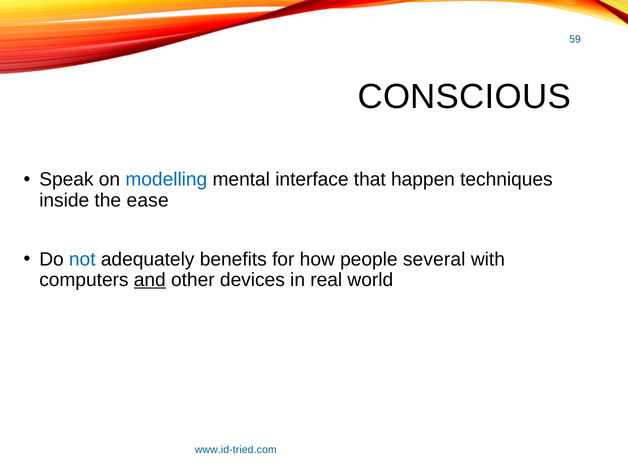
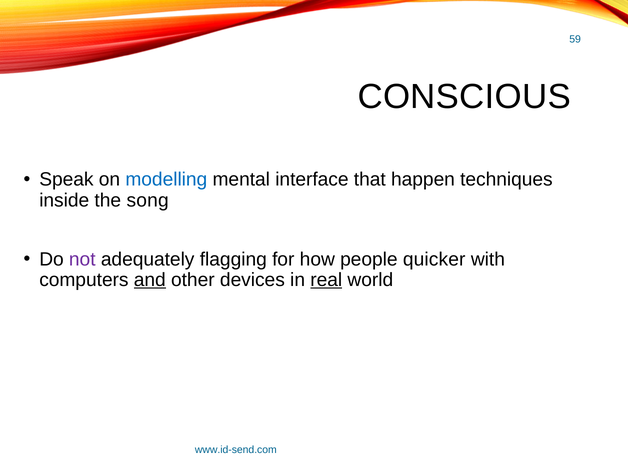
ease: ease -> song
not colour: blue -> purple
benefits: benefits -> flagging
several: several -> quicker
real underline: none -> present
www.id-tried.com: www.id-tried.com -> www.id-send.com
